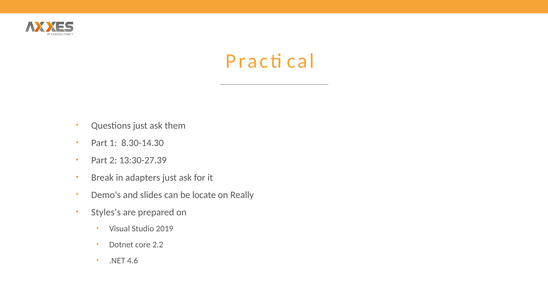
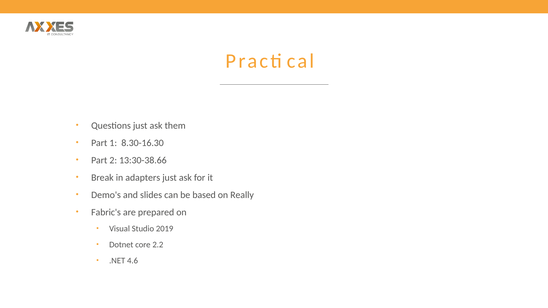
8.30-14.30: 8.30-14.30 -> 8.30-16.30
13:30-27.39: 13:30-27.39 -> 13:30-38.66
locate: locate -> based
Styles's: Styles's -> Fabric's
